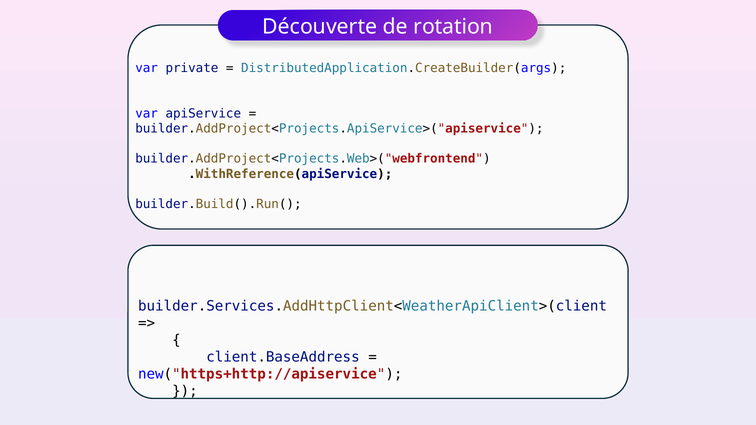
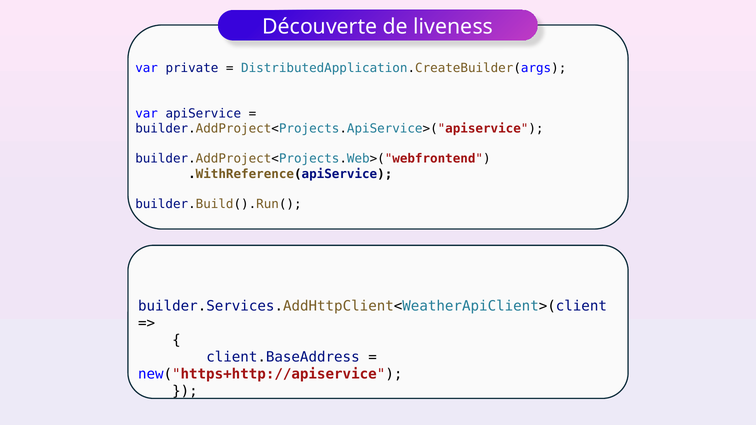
rotation: rotation -> liveness
